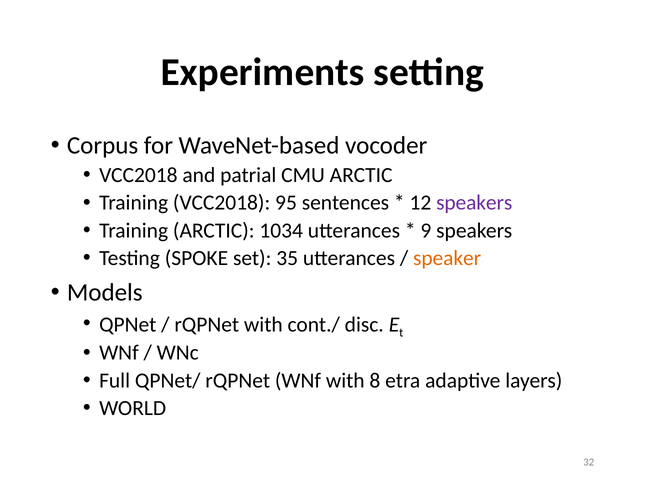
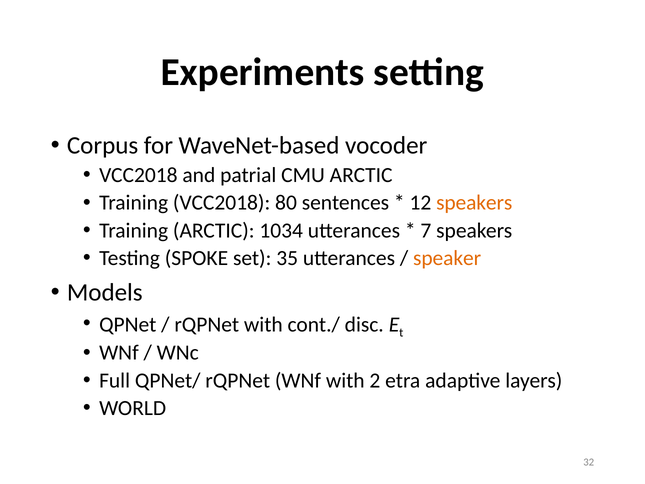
95: 95 -> 80
speakers at (474, 203) colour: purple -> orange
9: 9 -> 7
8: 8 -> 2
